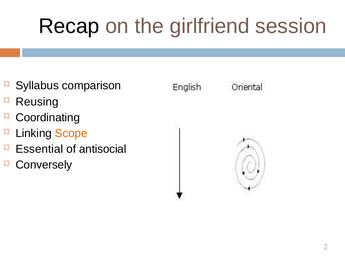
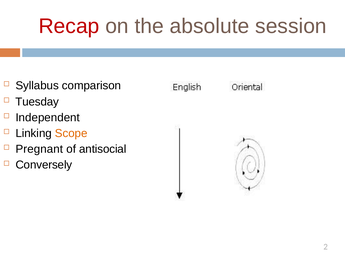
Recap colour: black -> red
girlfriend: girlfriend -> absolute
Reusing: Reusing -> Tuesday
Coordinating: Coordinating -> Independent
Essential: Essential -> Pregnant
